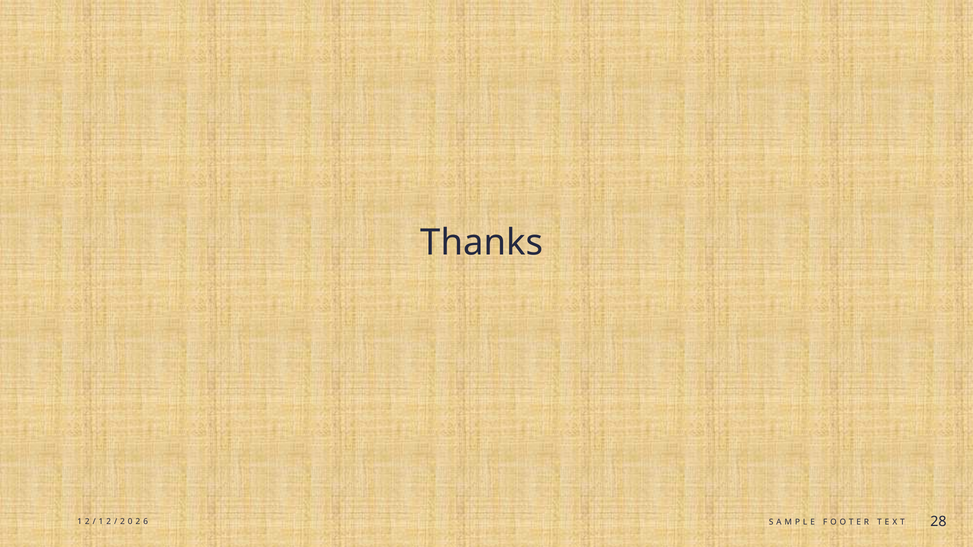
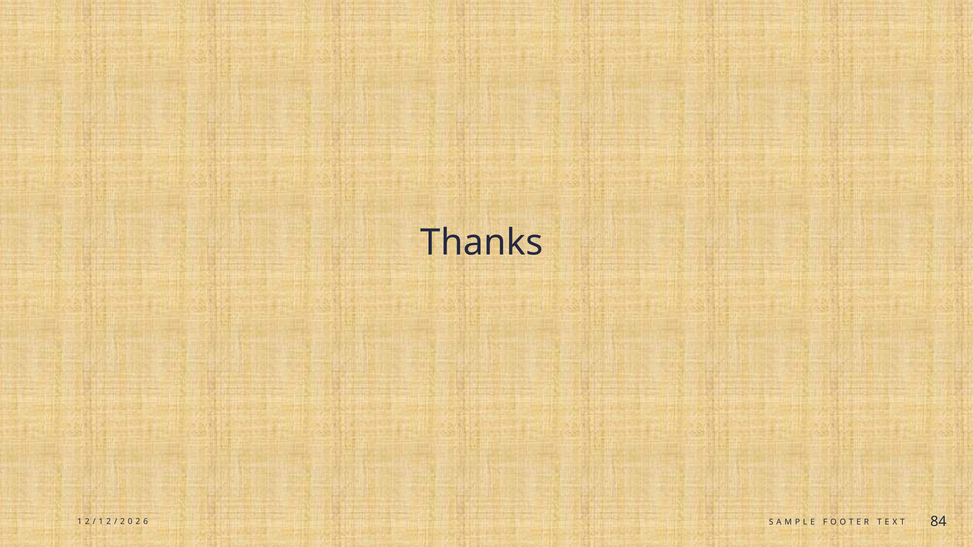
28: 28 -> 84
